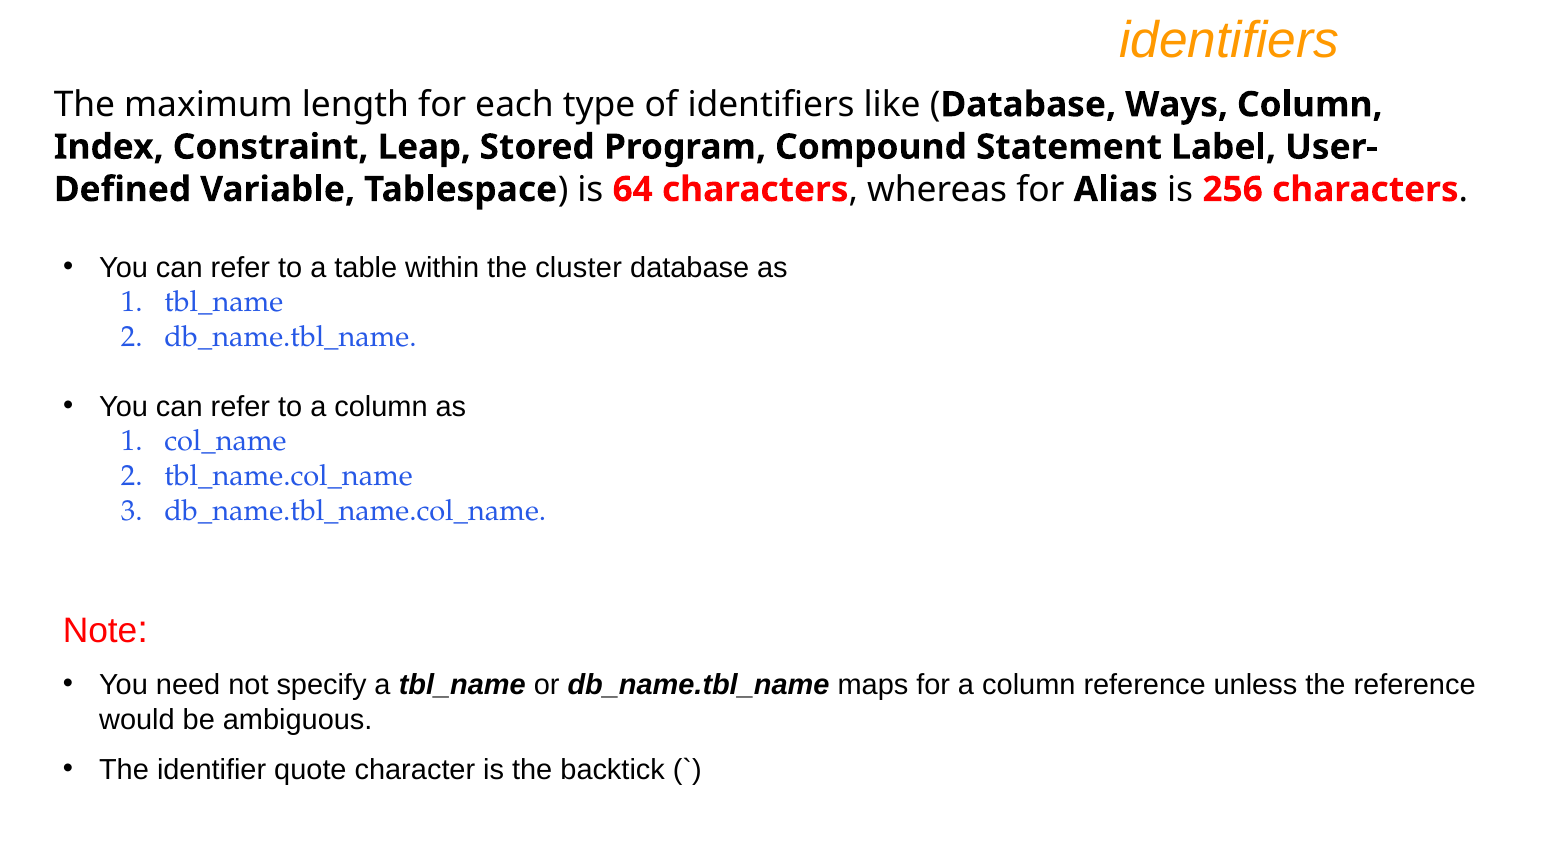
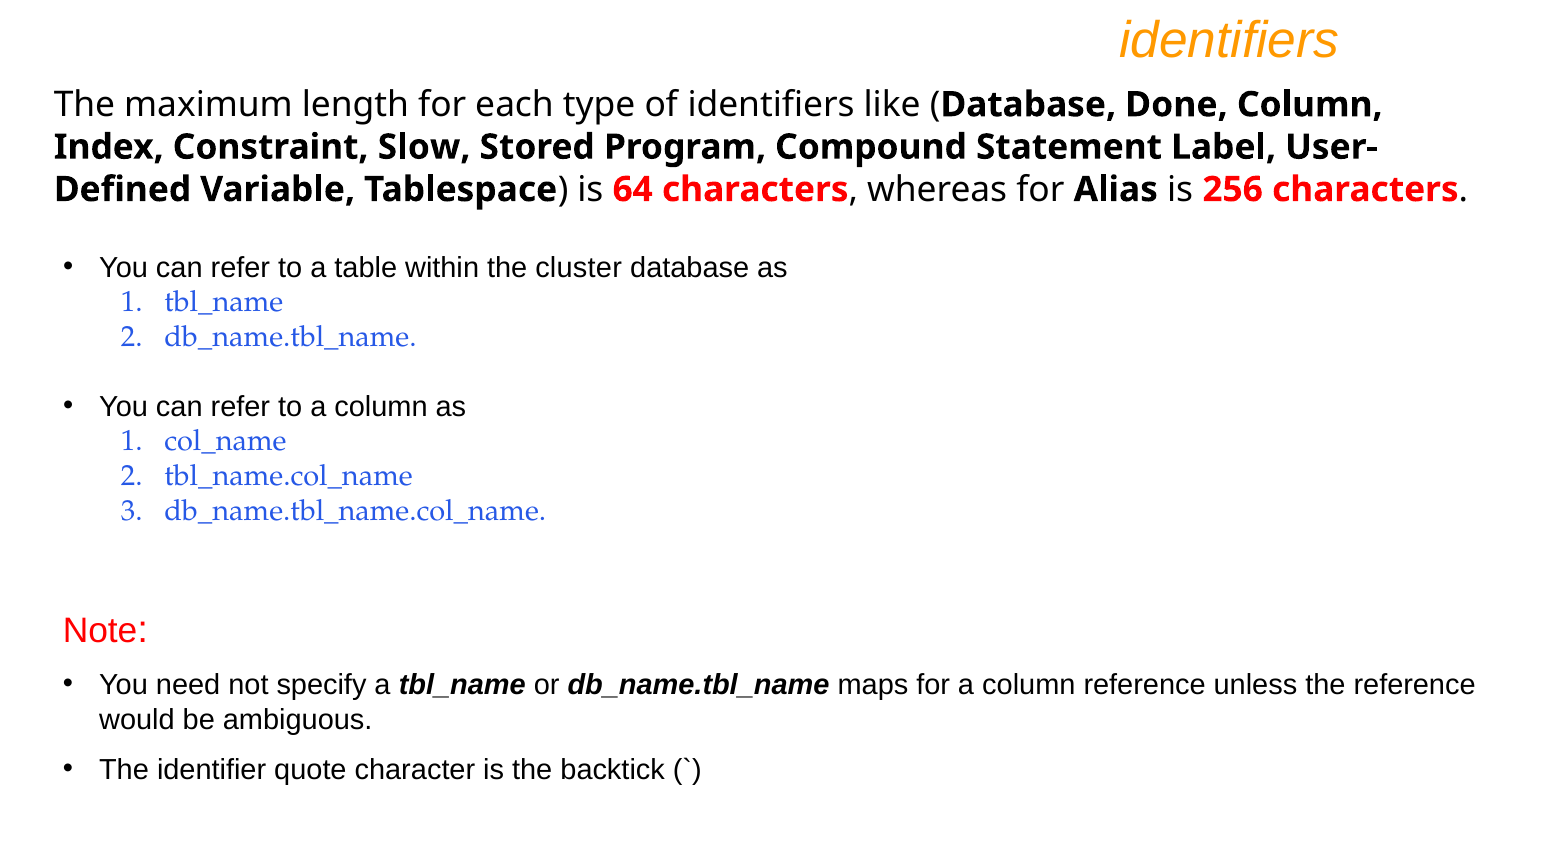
Ways: Ways -> Done
Leap: Leap -> Slow
